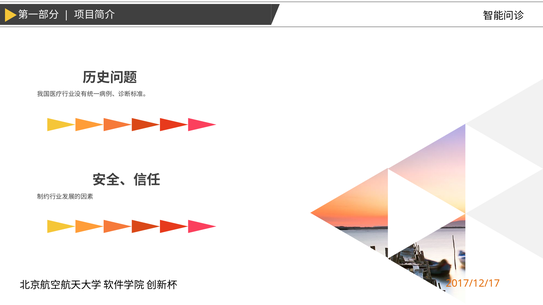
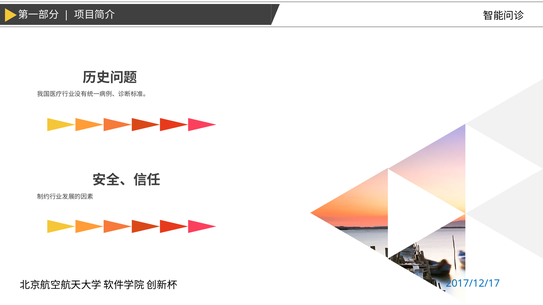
2017/12/17 colour: orange -> blue
